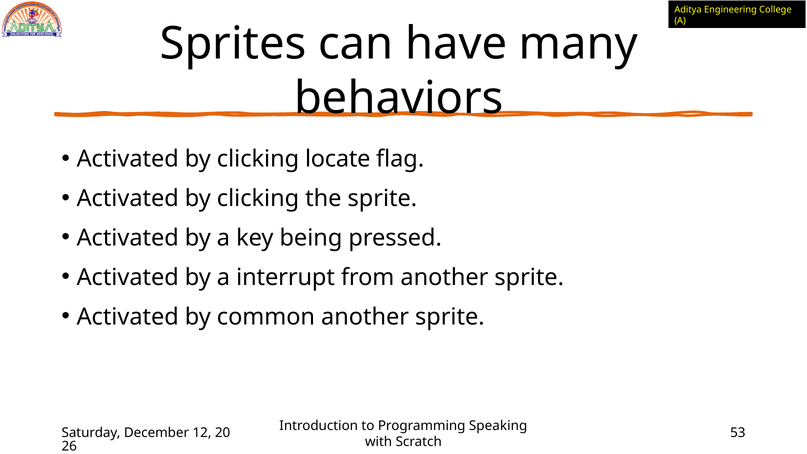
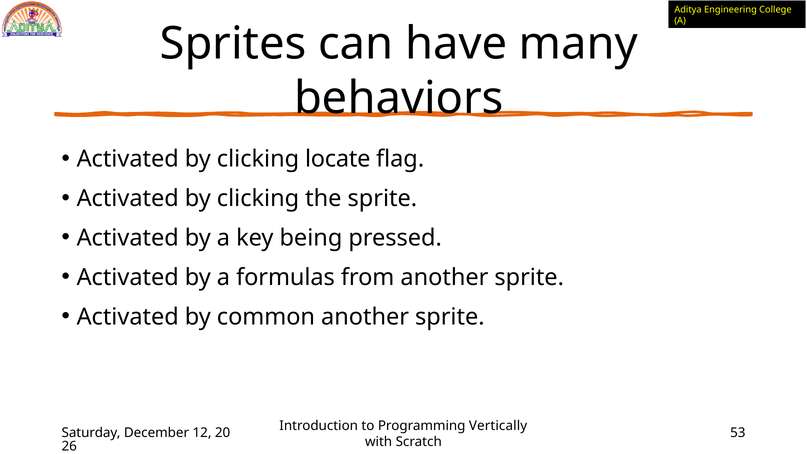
interrupt: interrupt -> formulas
Speaking: Speaking -> Vertically
